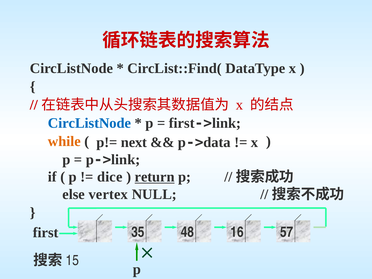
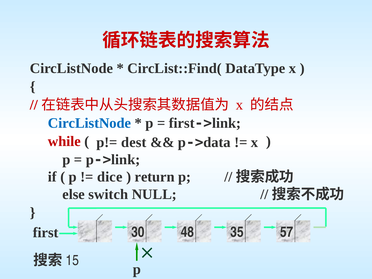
while colour: orange -> red
next: next -> dest
return underline: present -> none
vertex: vertex -> switch
35: 35 -> 30
16: 16 -> 35
